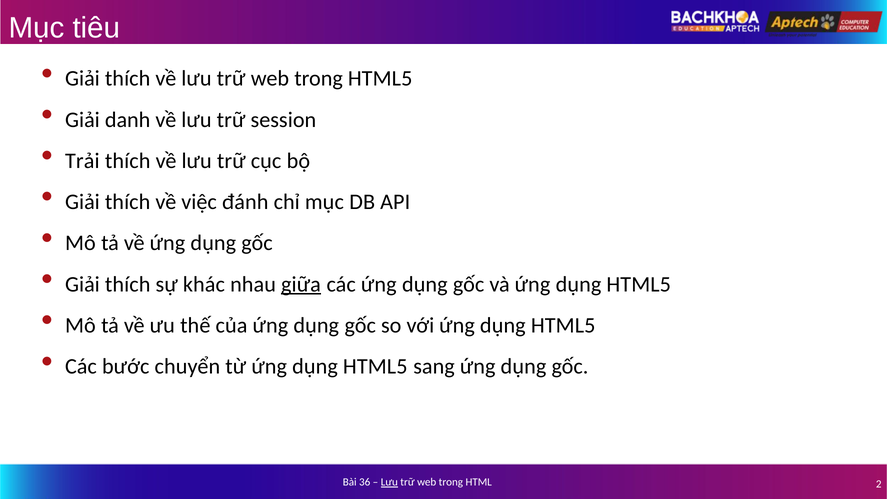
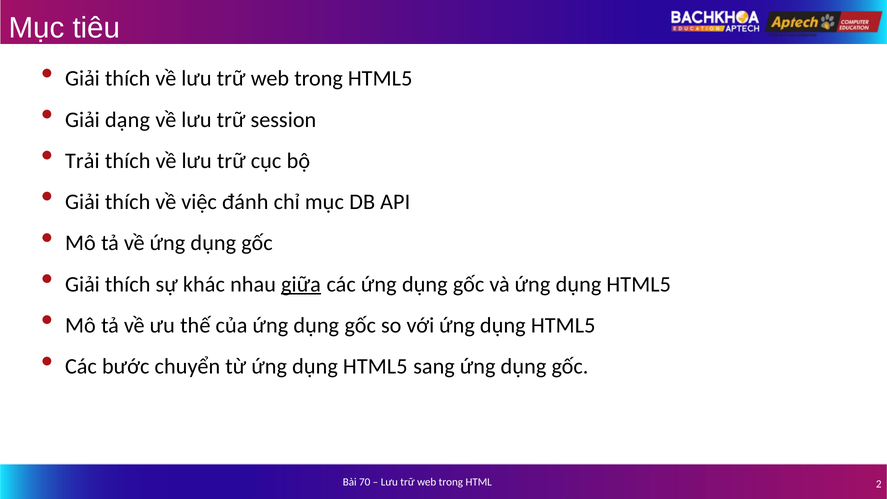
danh: danh -> dạng
36: 36 -> 70
Lưu at (389, 482) underline: present -> none
